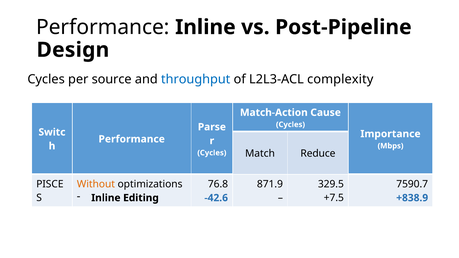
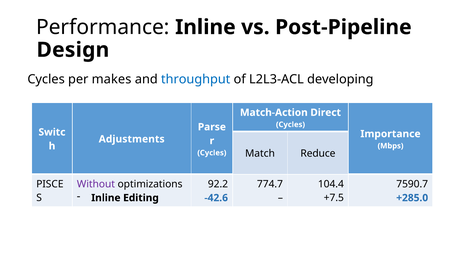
source: source -> makes
complexity: complexity -> developing
Cause: Cause -> Direct
Performance at (132, 139): Performance -> Adjustments
Without colour: orange -> purple
76.8: 76.8 -> 92.2
871.9: 871.9 -> 774.7
329.5: 329.5 -> 104.4
+838.9: +838.9 -> +285.0
